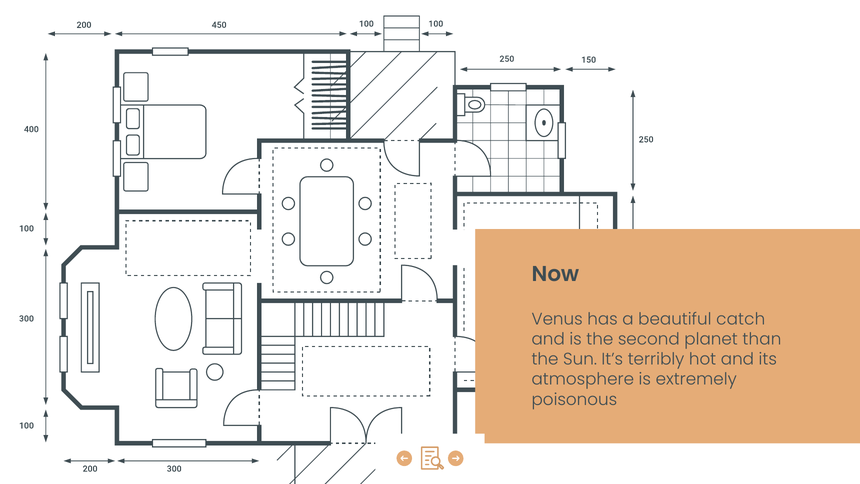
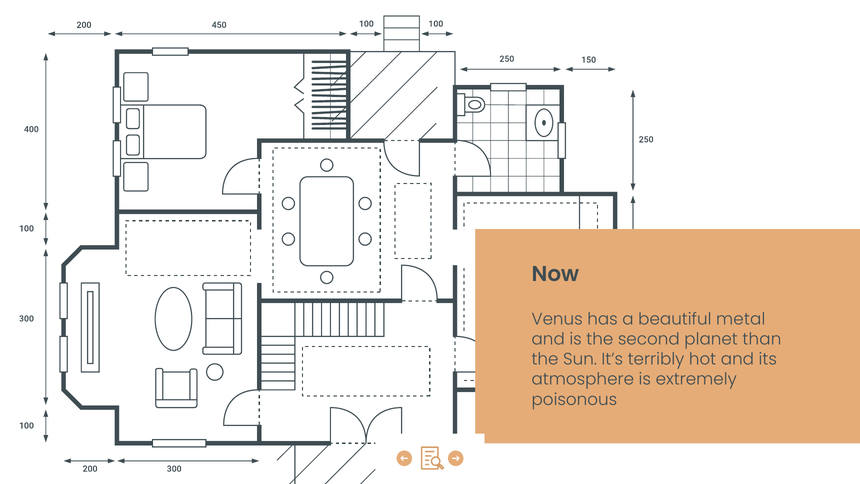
catch: catch -> metal
